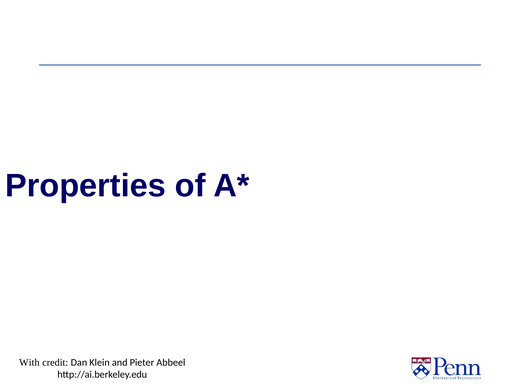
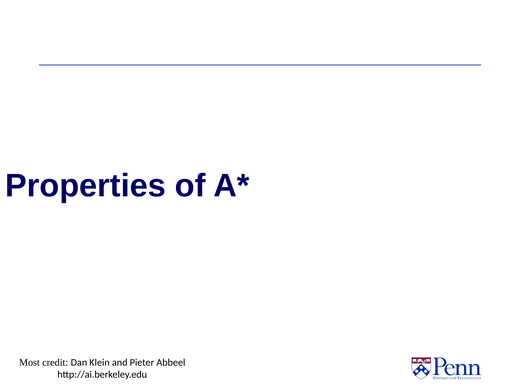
With: With -> Most
